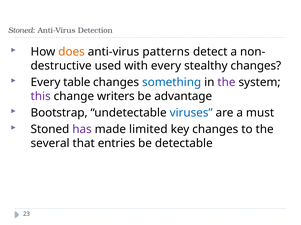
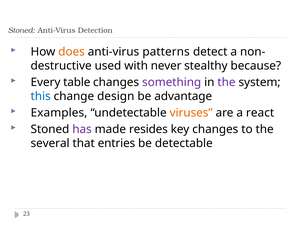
with every: every -> never
stealthy changes: changes -> because
something colour: blue -> purple
this colour: purple -> blue
writers: writers -> design
Bootstrap: Bootstrap -> Examples
viruses colour: blue -> orange
must: must -> react
limited: limited -> resides
